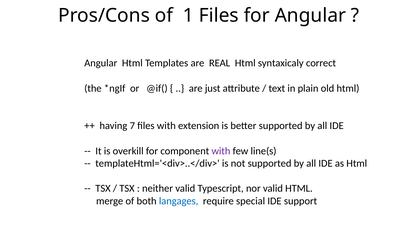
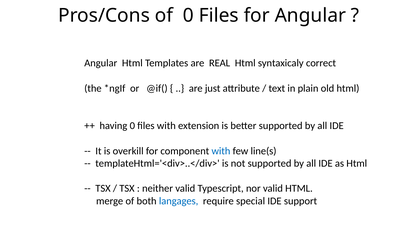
of 1: 1 -> 0
having 7: 7 -> 0
with at (221, 151) colour: purple -> blue
